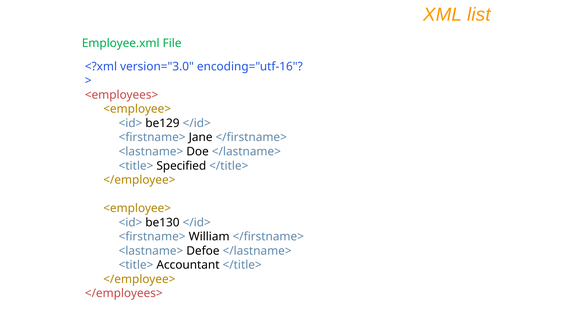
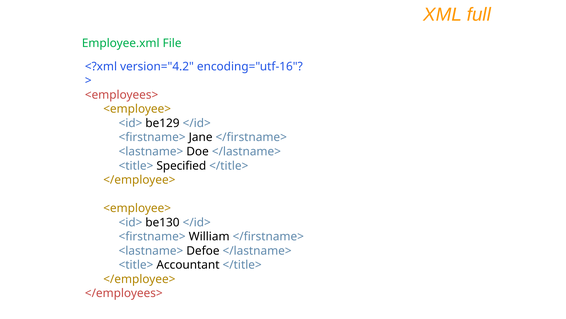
list: list -> full
version="3.0: version="3.0 -> version="4.2
